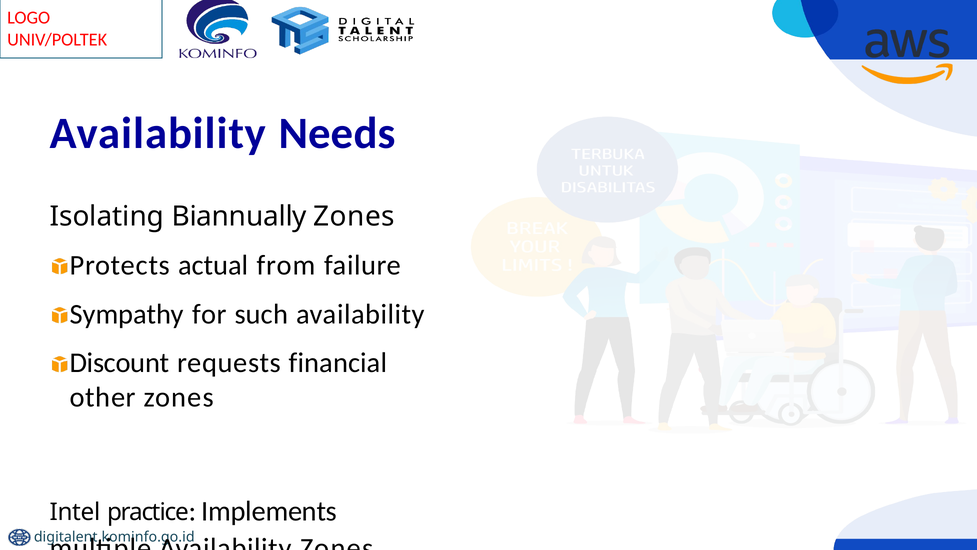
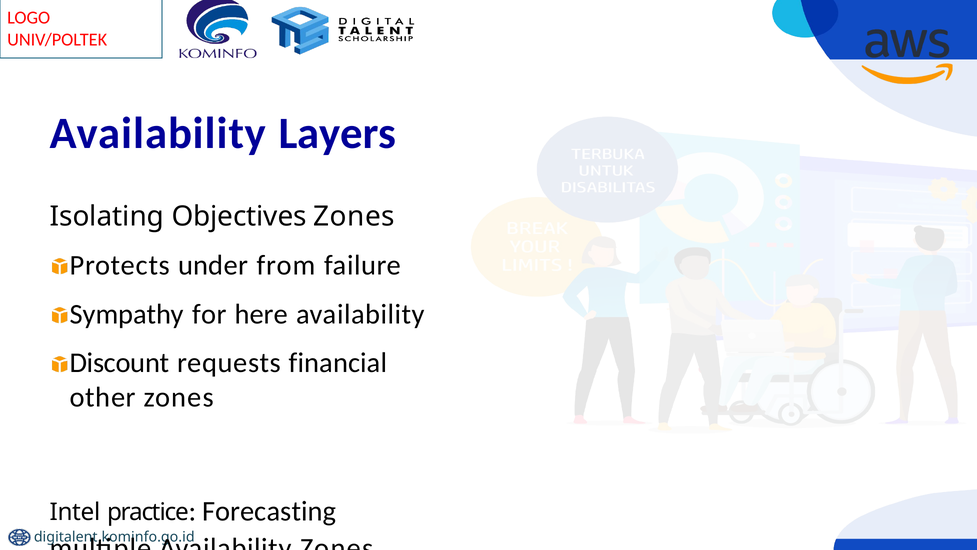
Needs: Needs -> Layers
Biannually: Biannually -> Objectives
actual: actual -> under
such: such -> here
Implements: Implements -> Forecasting
